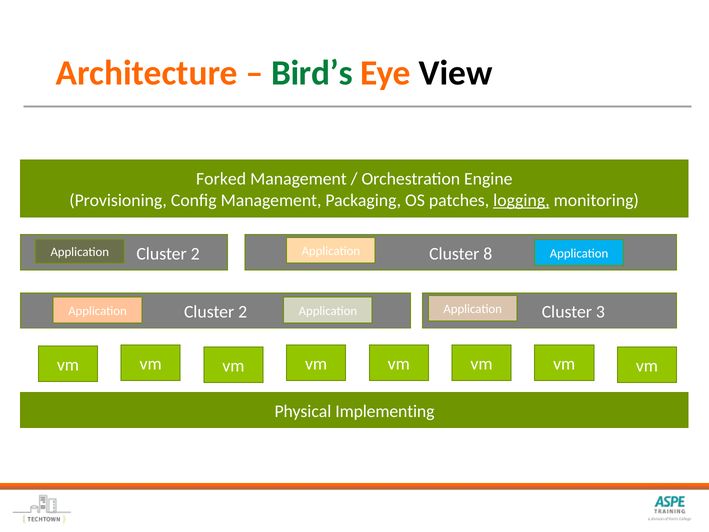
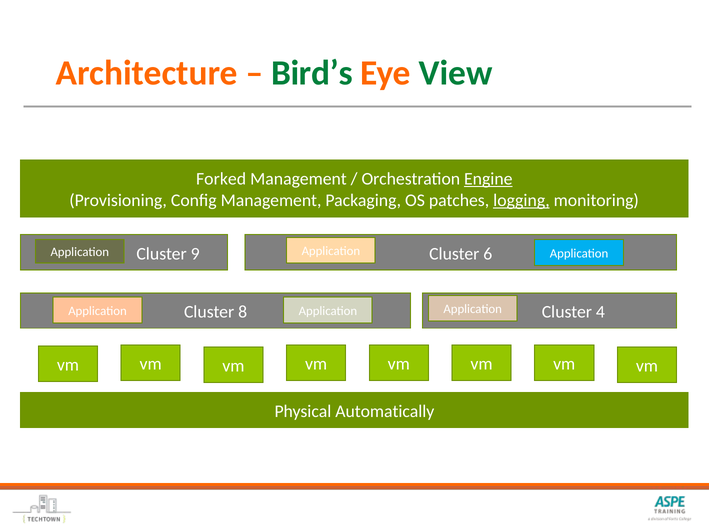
View colour: black -> green
Engine underline: none -> present
2 at (195, 254): 2 -> 9
8: 8 -> 6
2 at (243, 312): 2 -> 8
3: 3 -> 4
Implementing: Implementing -> Automatically
